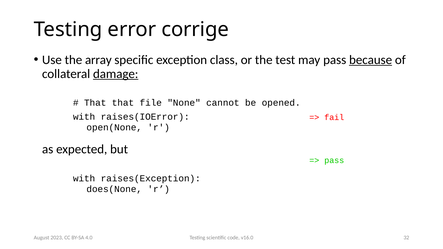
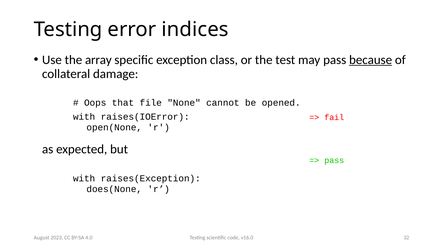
corrige: corrige -> indices
damage underline: present -> none
That at (95, 103): That -> Oops
